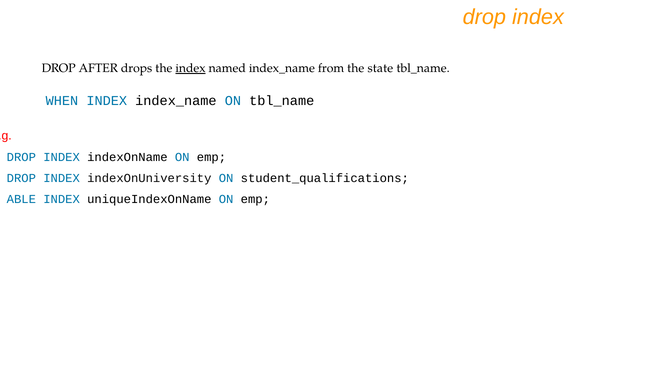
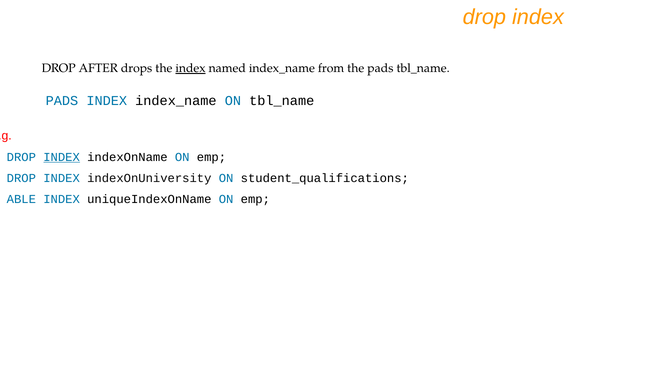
the state: state -> pads
WHEN at (62, 100): WHEN -> PADS
INDEX at (62, 157) underline: none -> present
